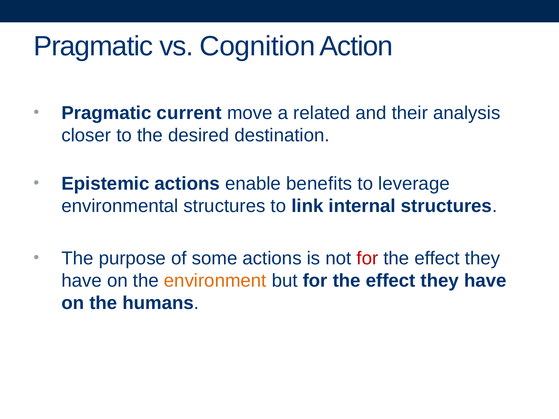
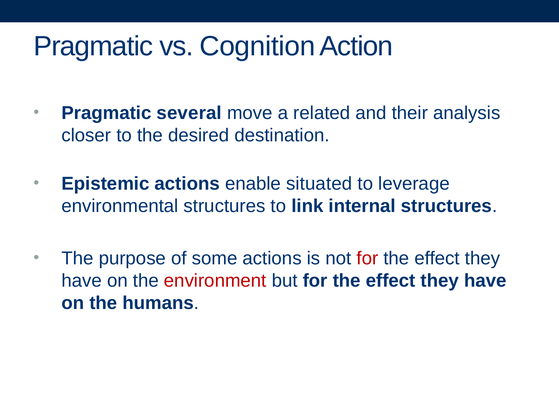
current: current -> several
benefits: benefits -> situated
environment colour: orange -> red
